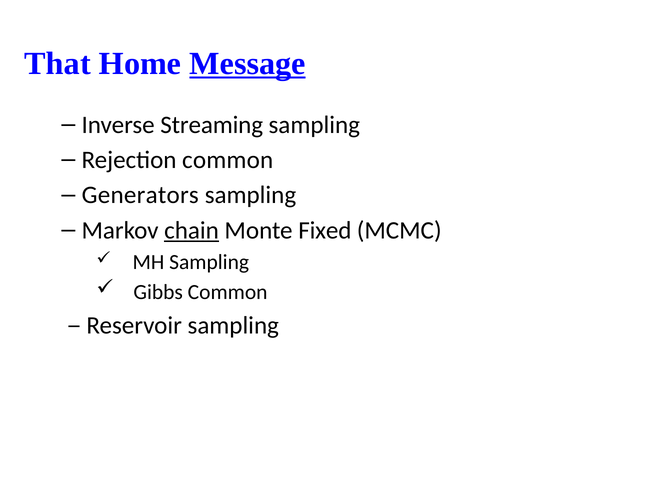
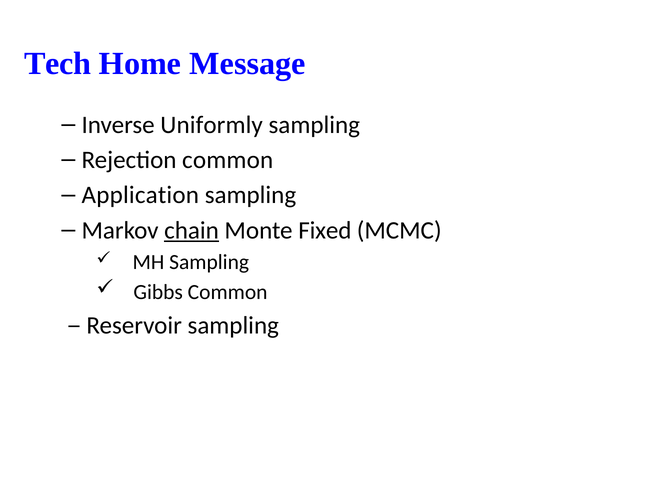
That: That -> Tech
Message underline: present -> none
Streaming: Streaming -> Uniformly
Generators: Generators -> Application
